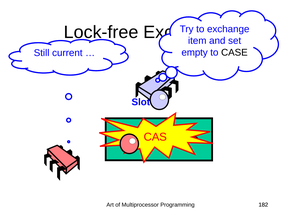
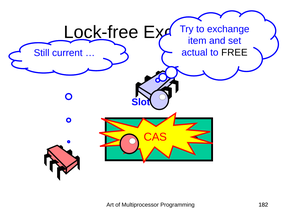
empty: empty -> actual
CASE: CASE -> FREE
